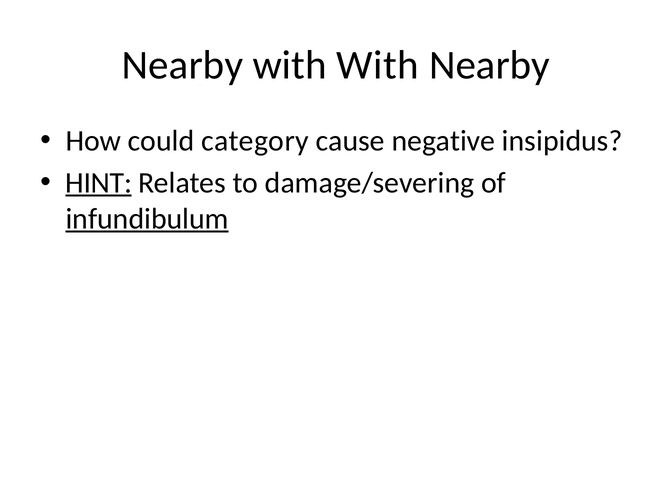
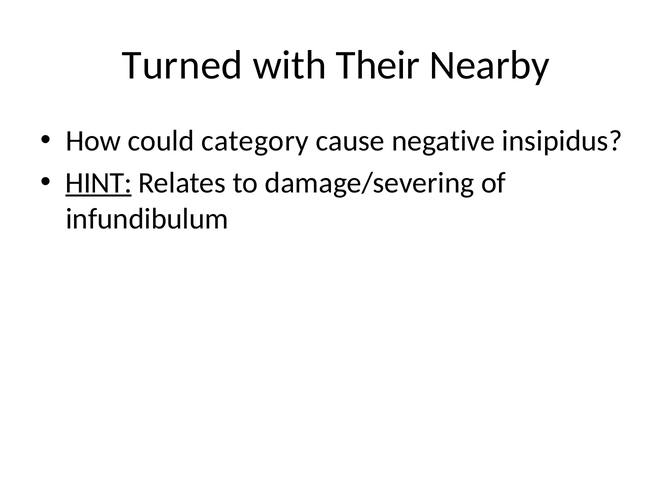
Nearby at (182, 65): Nearby -> Turned
with With: With -> Their
infundibulum underline: present -> none
